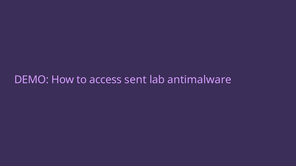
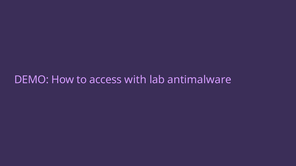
sent: sent -> with
